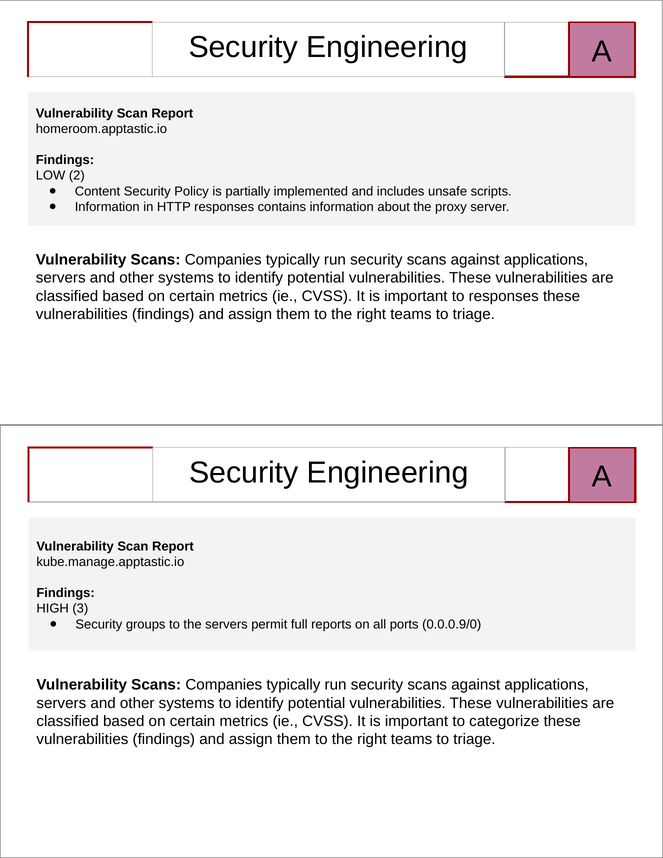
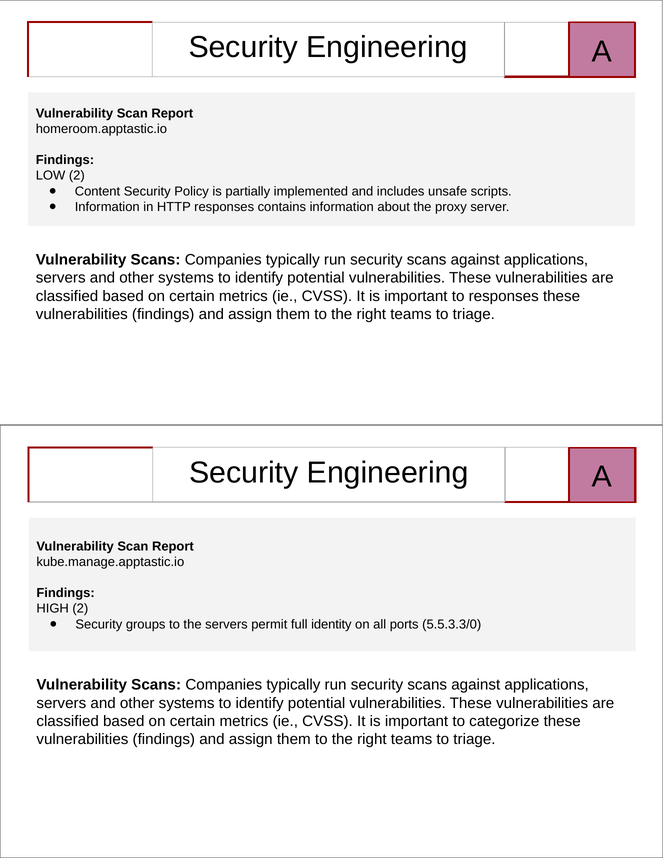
HIGH 3: 3 -> 2
reports: reports -> identity
0.0.0.9/0: 0.0.0.9/0 -> 5.5.3.3/0
